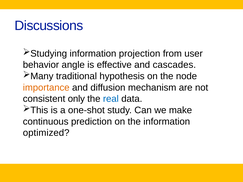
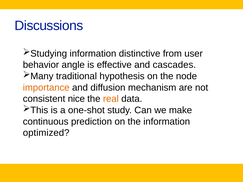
projection: projection -> distinctive
only: only -> nice
real colour: blue -> orange
